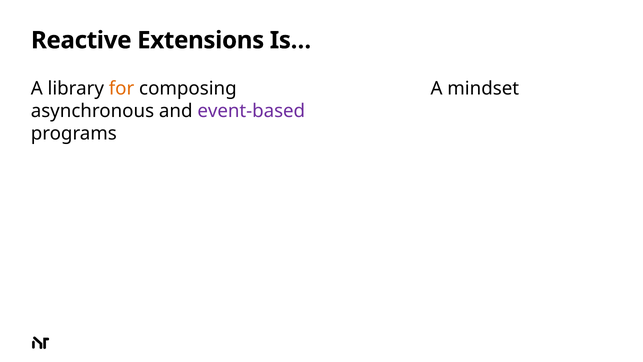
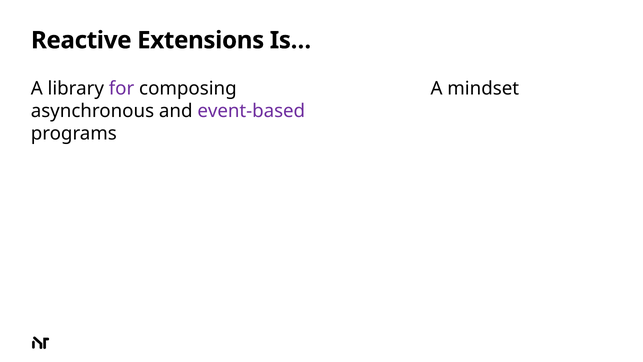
for colour: orange -> purple
